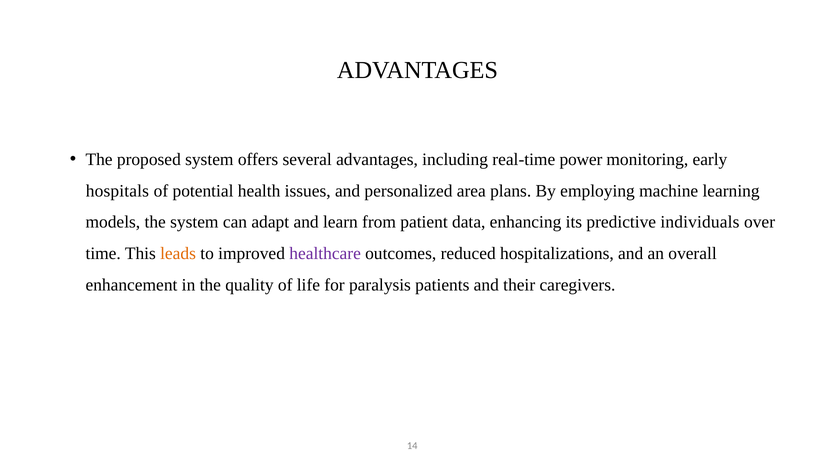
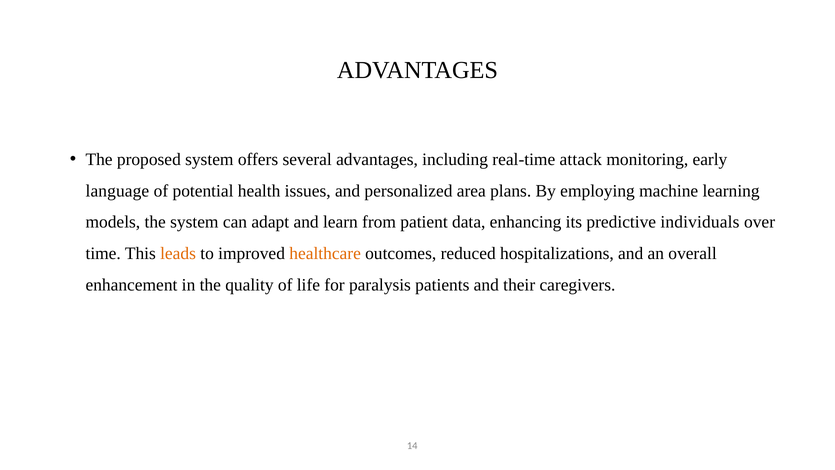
power: power -> attack
hospitals: hospitals -> language
healthcare colour: purple -> orange
